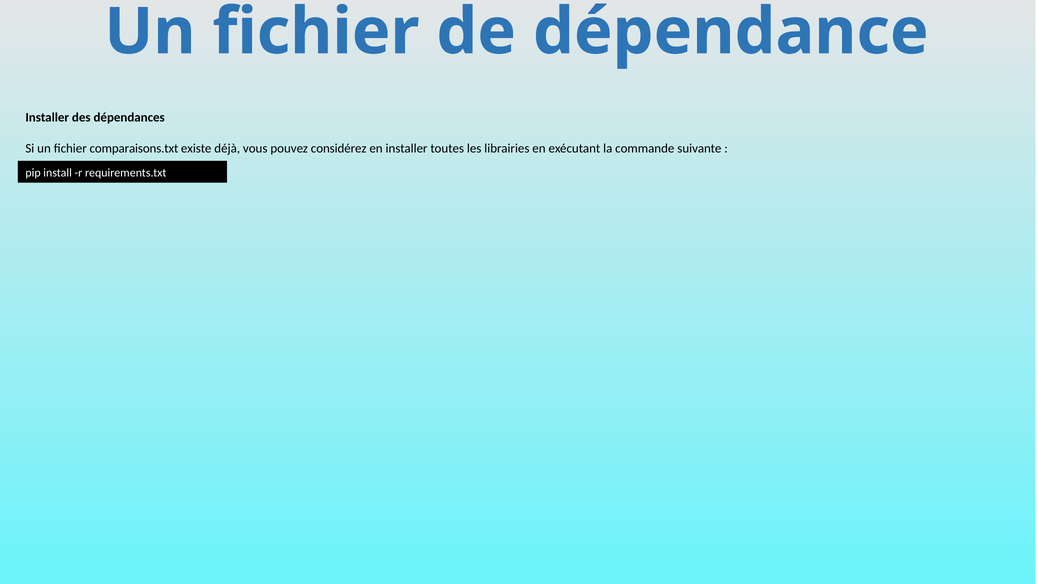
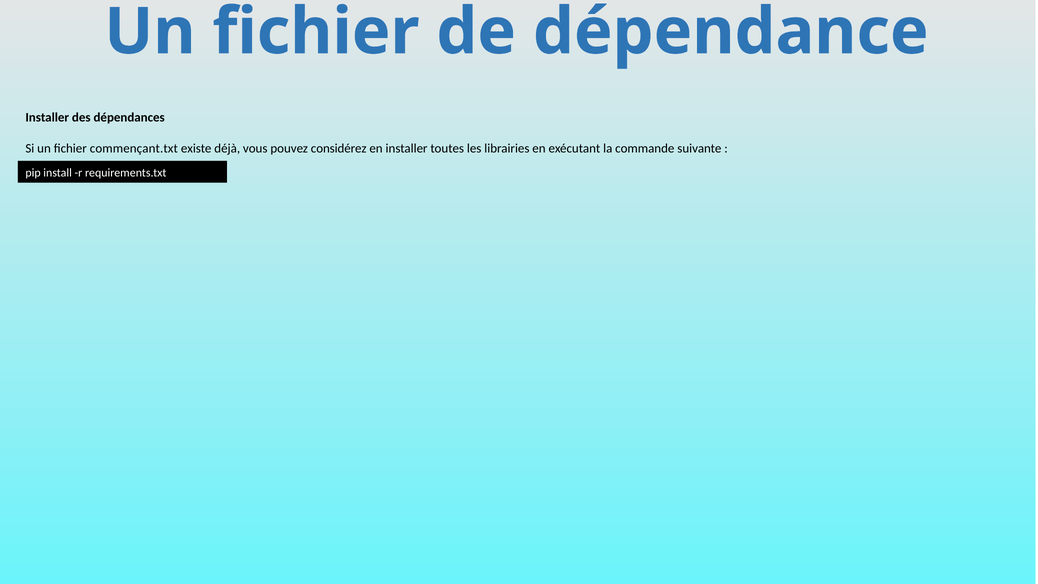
comparaisons.txt: comparaisons.txt -> commençant.txt
